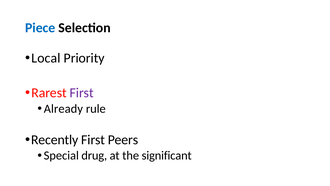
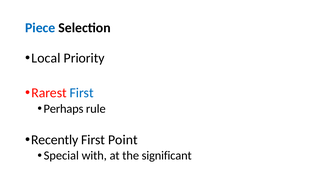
First at (82, 93) colour: purple -> blue
Already: Already -> Perhaps
Peers: Peers -> Point
drug: drug -> with
